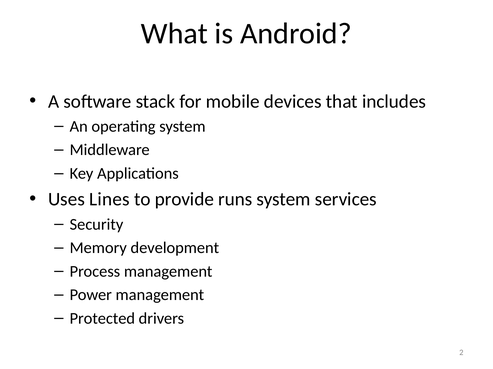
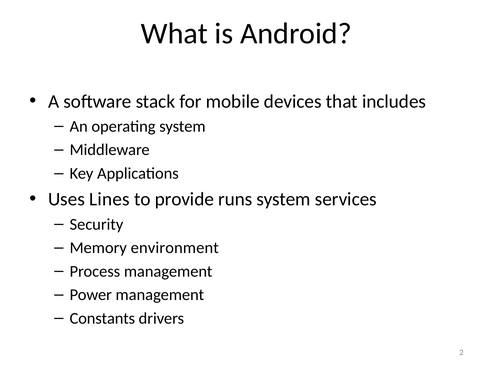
development: development -> environment
Protected: Protected -> Constants
